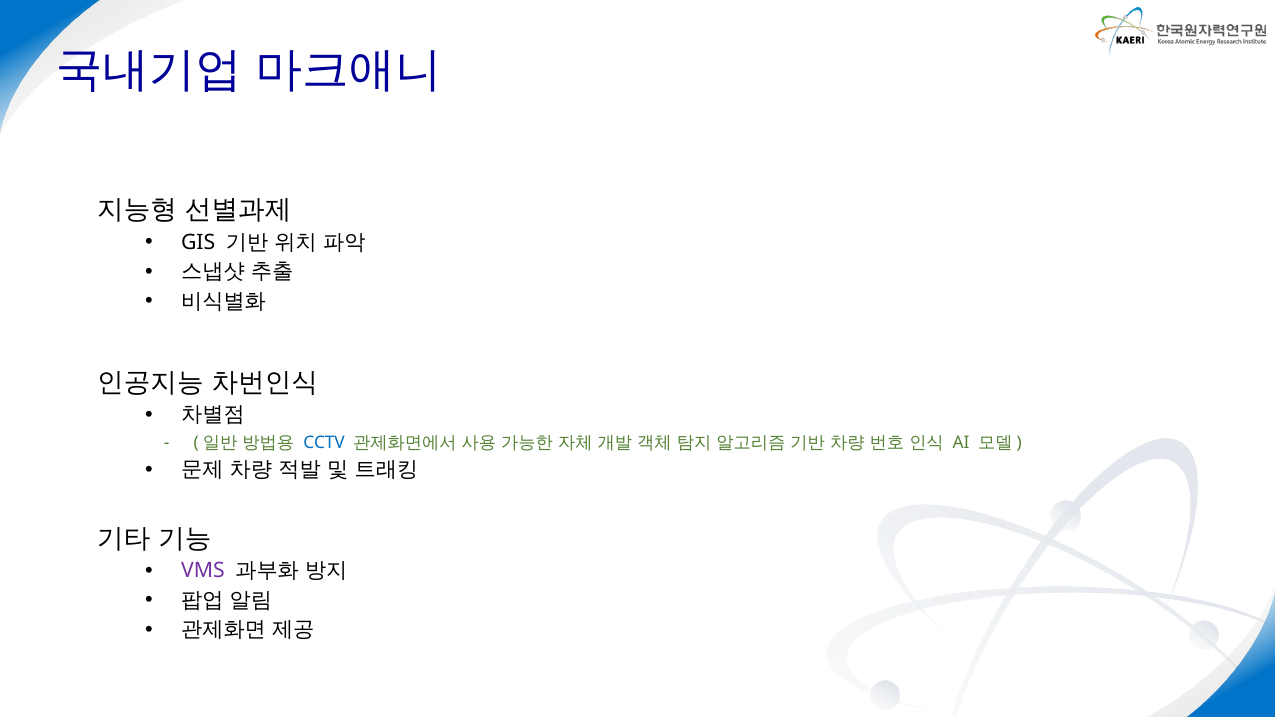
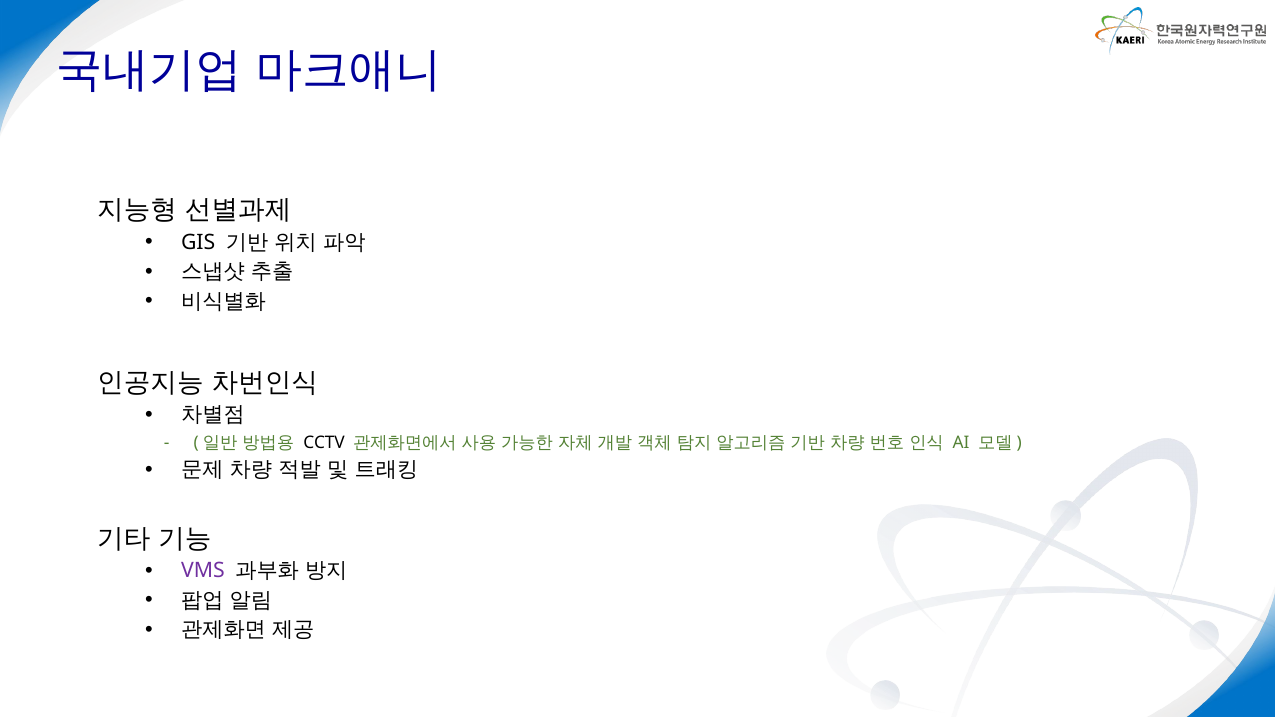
CCTV colour: blue -> black
